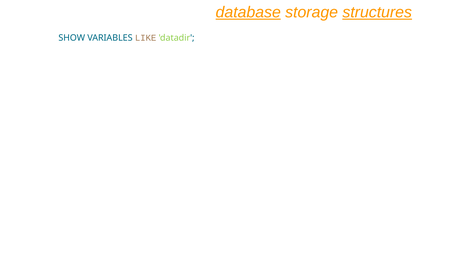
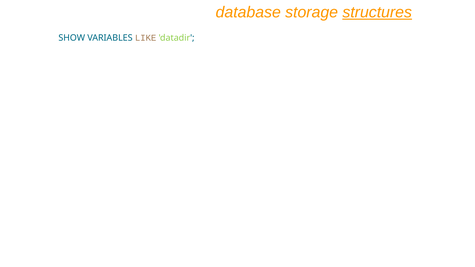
database underline: present -> none
